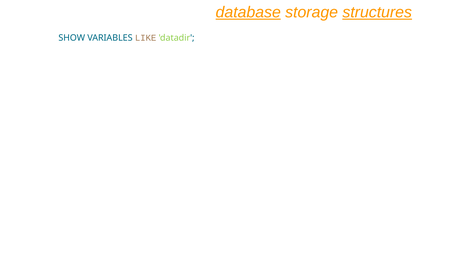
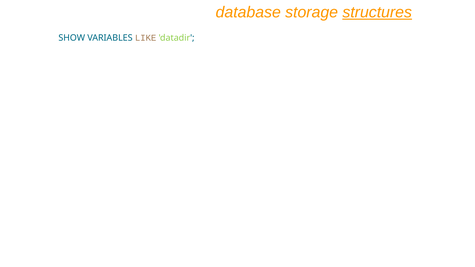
database underline: present -> none
